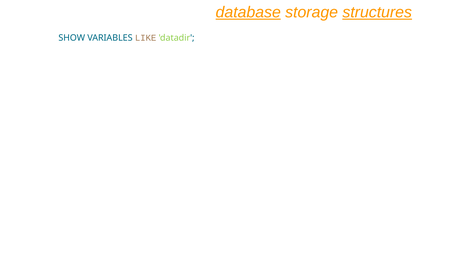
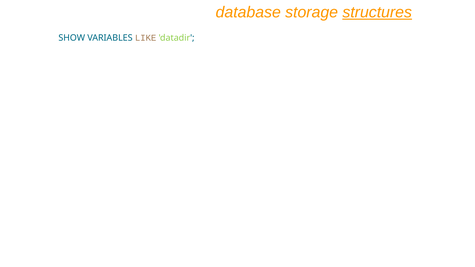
database underline: present -> none
